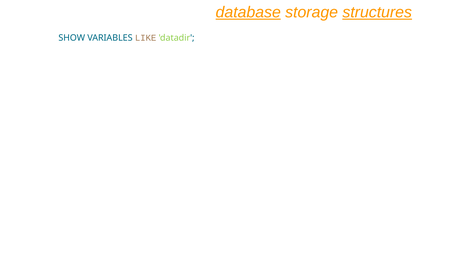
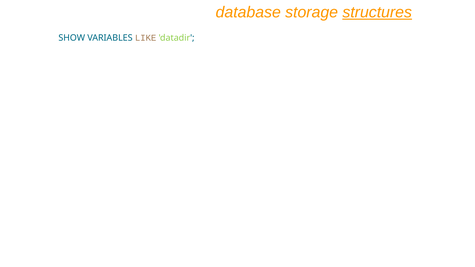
database underline: present -> none
